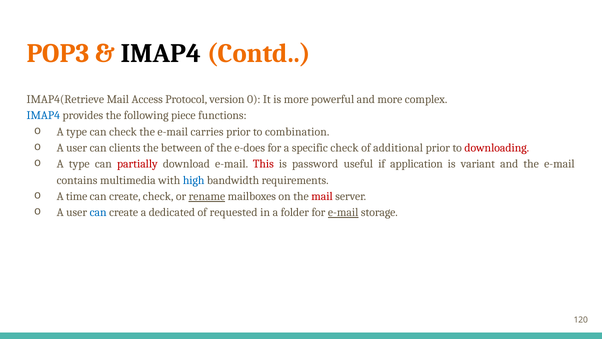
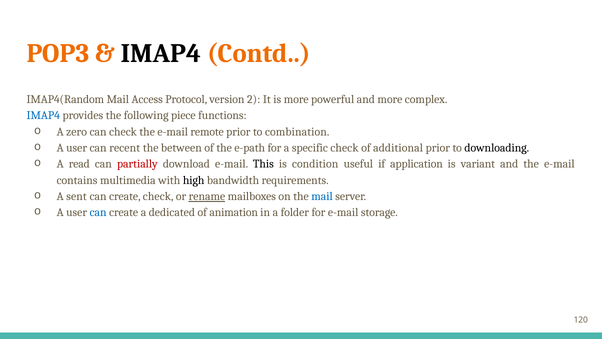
IMAP4(Retrieve: IMAP4(Retrieve -> IMAP4(Random
0: 0 -> 2
type at (77, 132): type -> zero
carries: carries -> remote
clients: clients -> recent
e-does: e-does -> e-path
downloading colour: red -> black
type at (79, 164): type -> read
This colour: red -> black
password: password -> condition
high colour: blue -> black
time: time -> sent
mail at (322, 196) colour: red -> blue
requested: requested -> animation
e-mail at (343, 212) underline: present -> none
